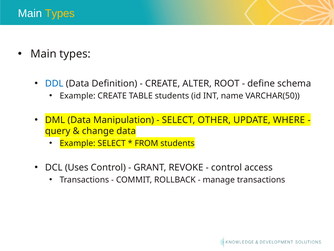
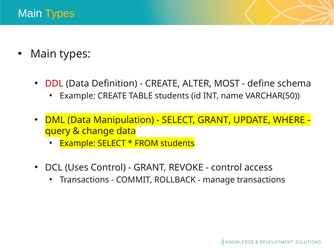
DDL colour: blue -> red
ROOT: ROOT -> MOST
SELECT OTHER: OTHER -> GRANT
